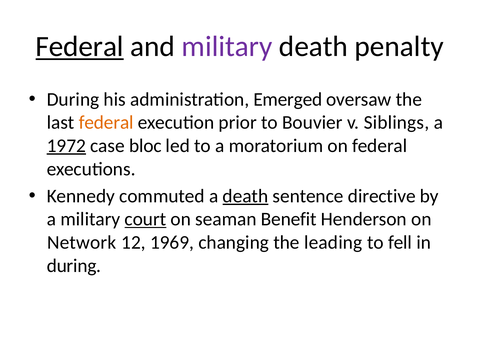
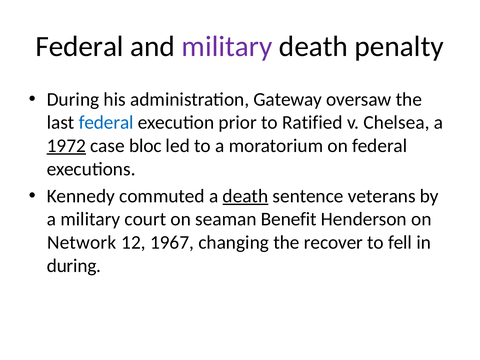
Federal at (80, 46) underline: present -> none
Emerged: Emerged -> Gateway
federal at (106, 123) colour: orange -> blue
Bouvier: Bouvier -> Ratified
Siblings: Siblings -> Chelsea
directive: directive -> veterans
court underline: present -> none
1969: 1969 -> 1967
leading: leading -> recover
